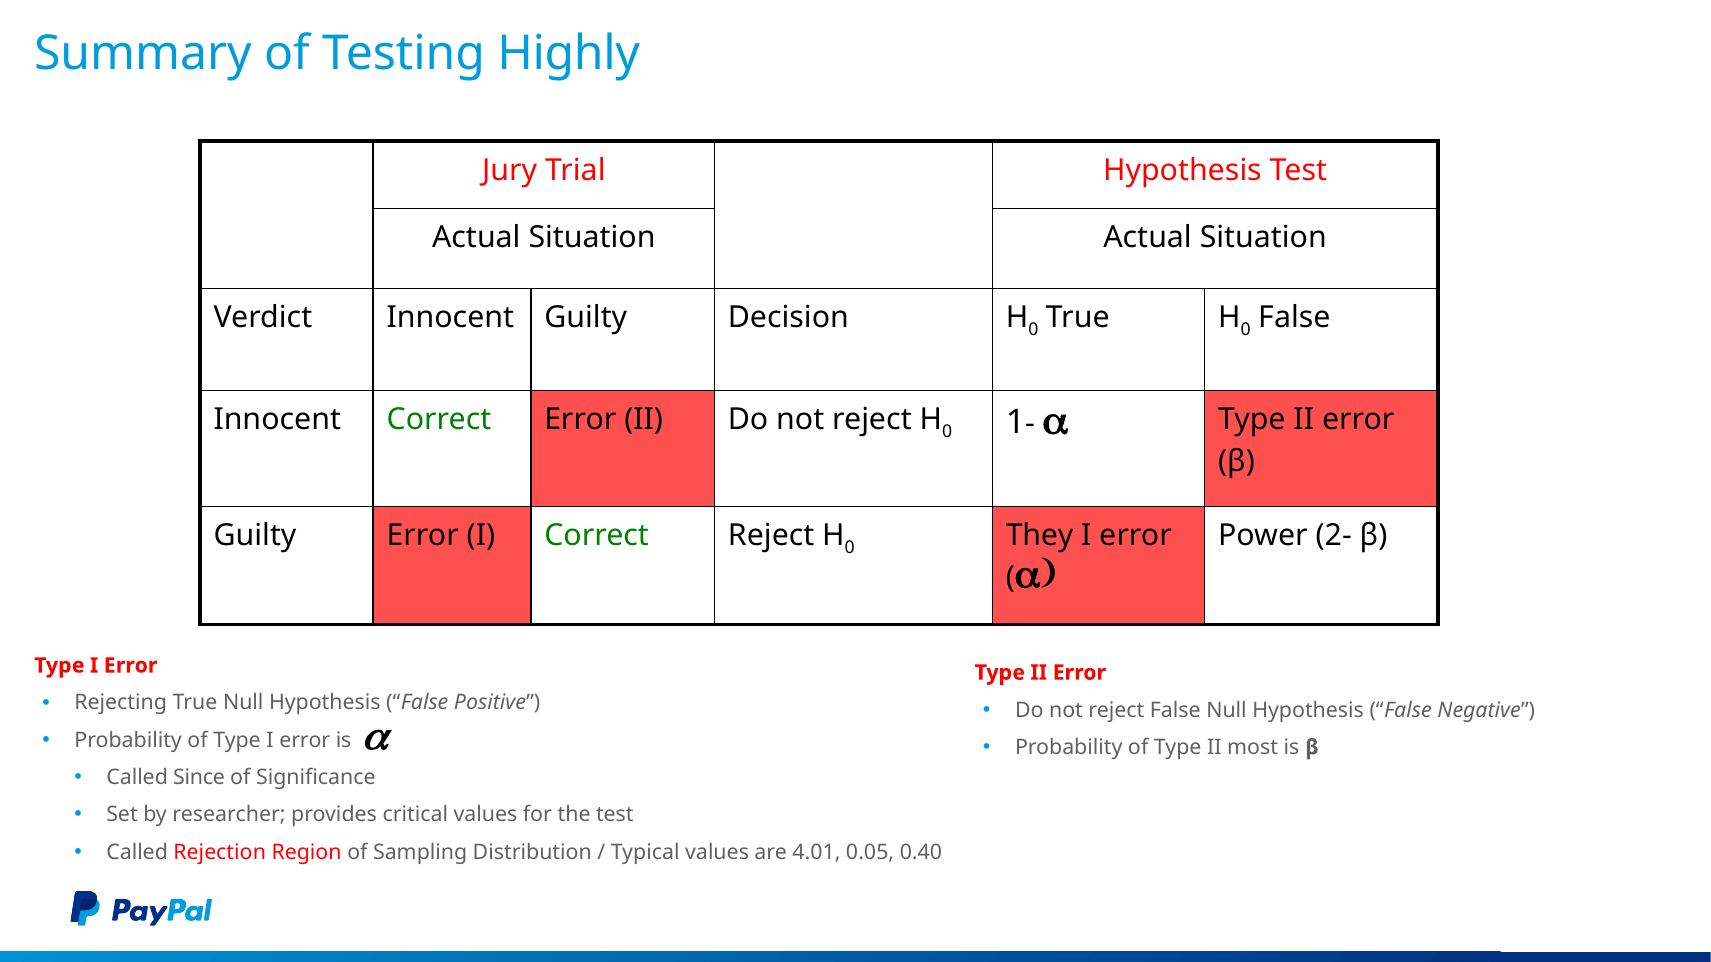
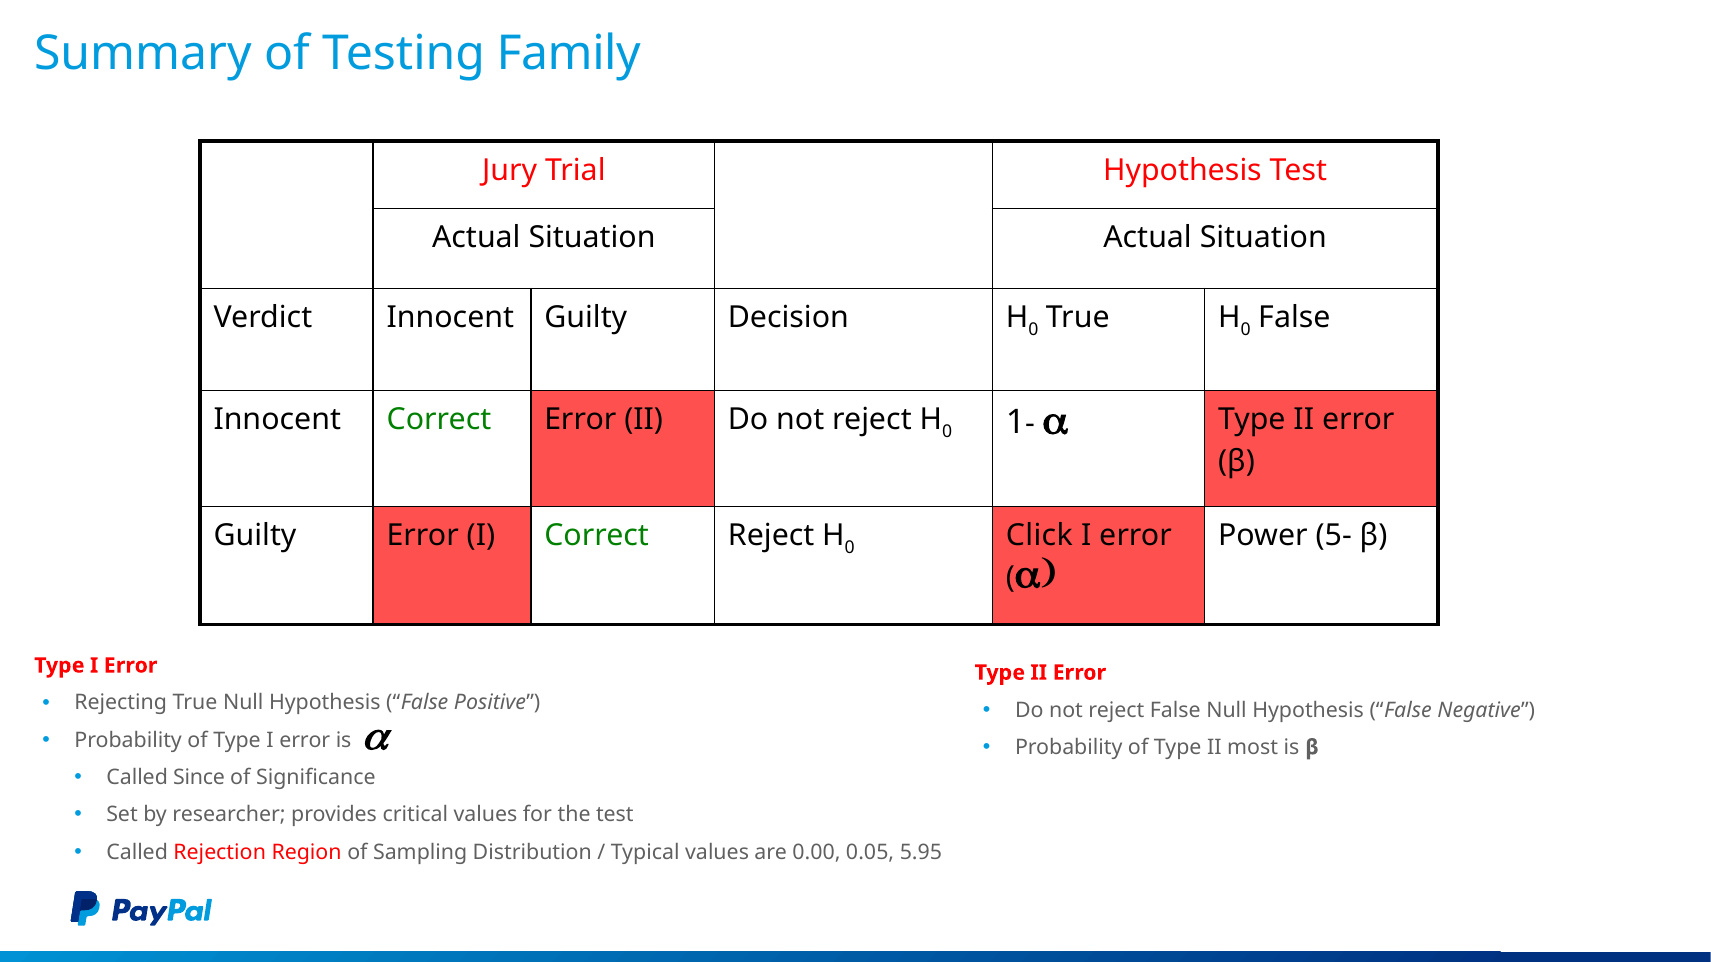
Highly: Highly -> Family
They: They -> Click
2-: 2- -> 5-
4.01: 4.01 -> 0.00
0.40: 0.40 -> 5.95
